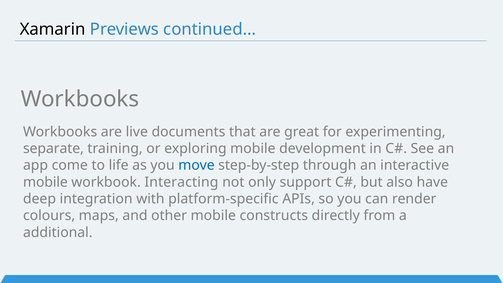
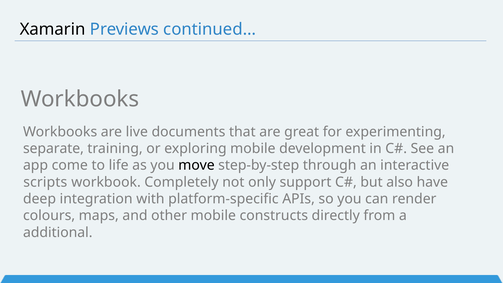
move colour: blue -> black
mobile at (45, 182): mobile -> scripts
Interacting: Interacting -> Completely
